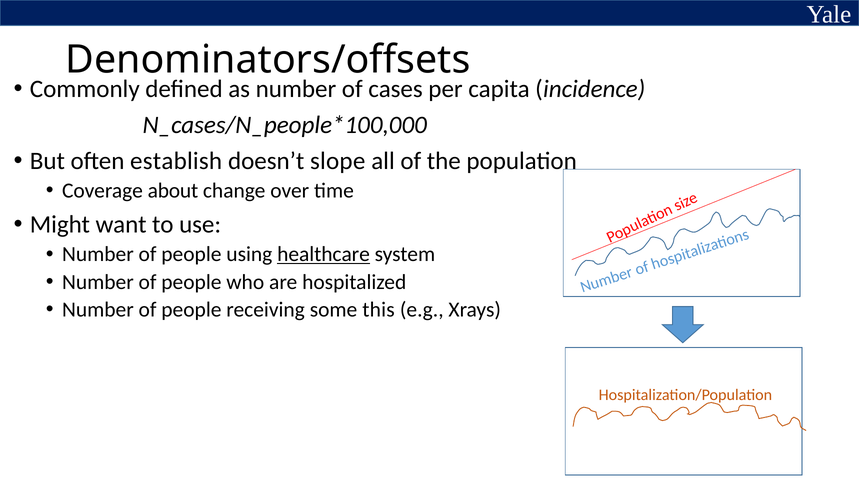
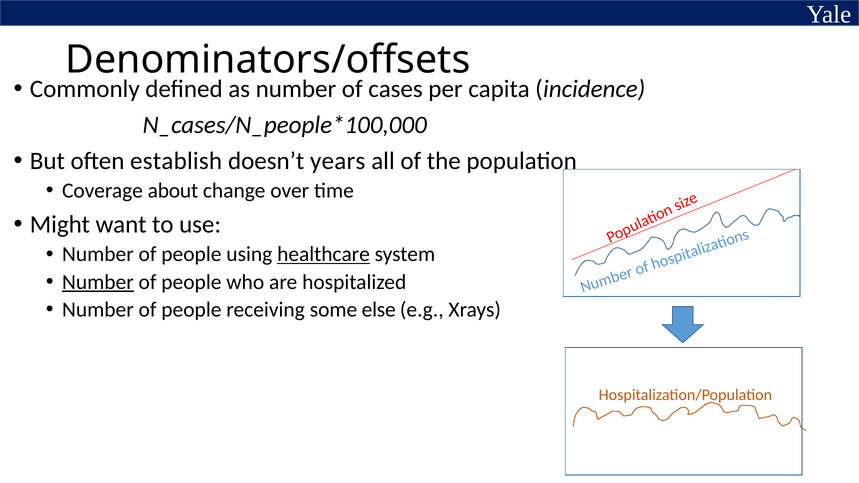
slope: slope -> years
Number at (98, 282) underline: none -> present
this: this -> else
